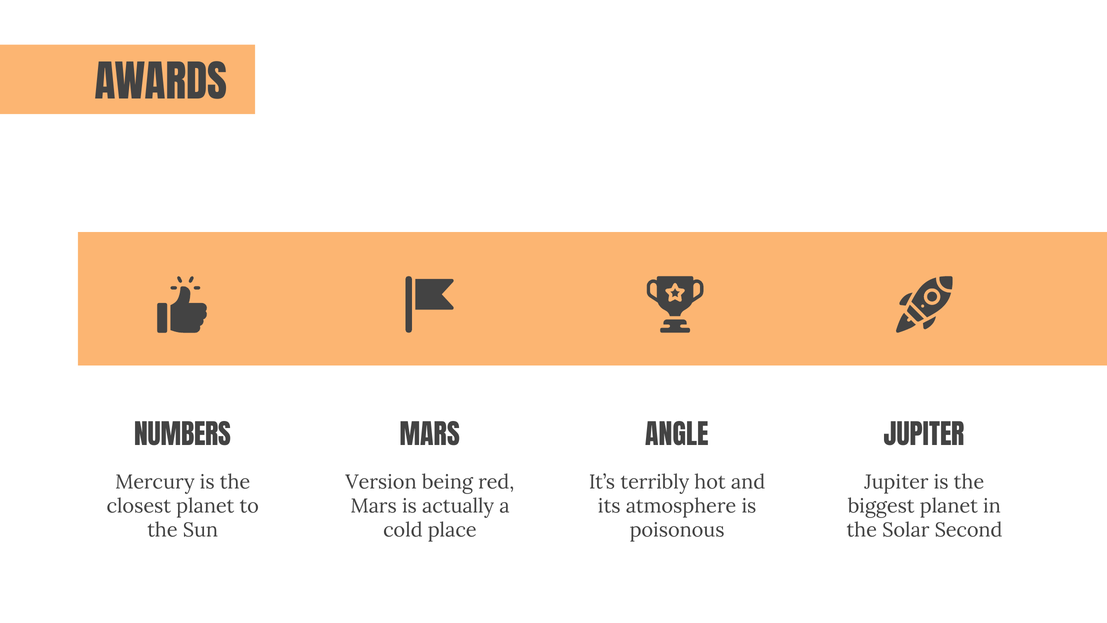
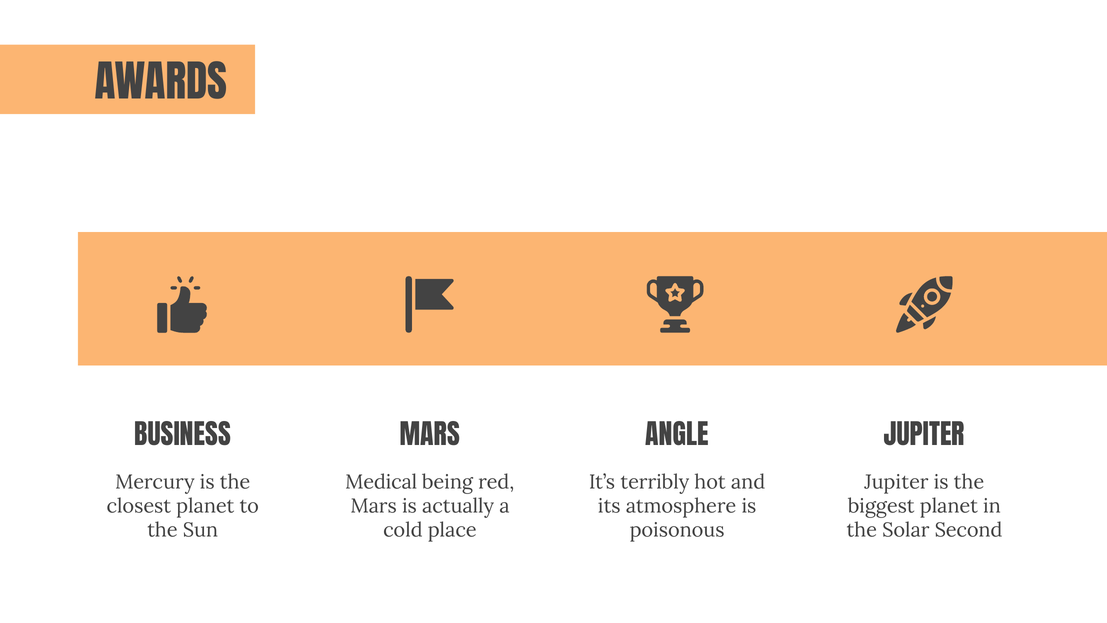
NUMBERS: NUMBERS -> BUSINESS
Version: Version -> Medical
